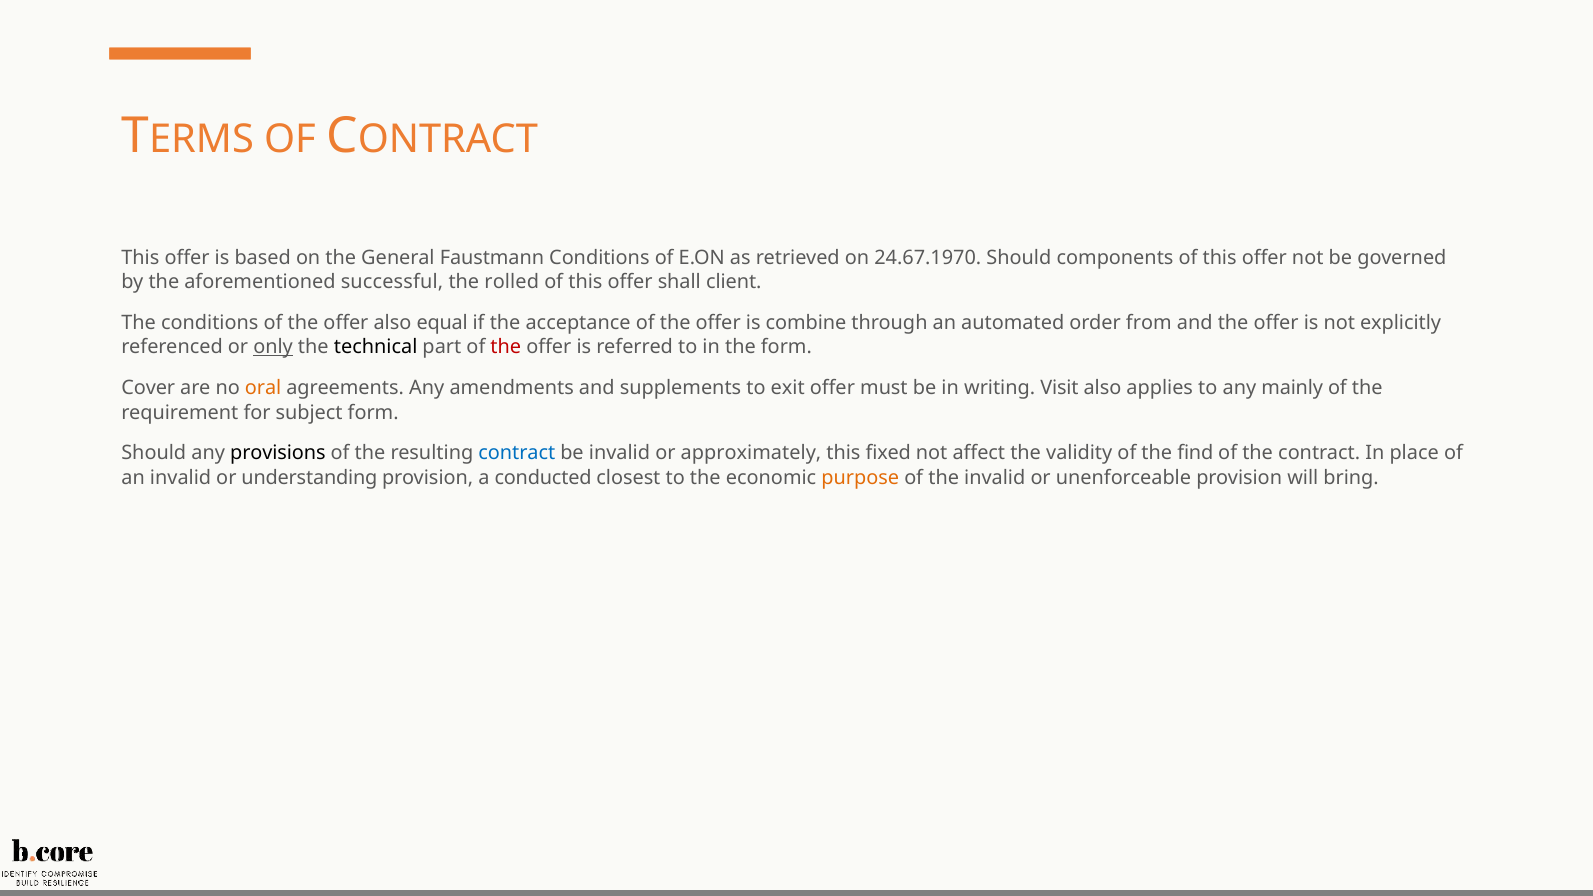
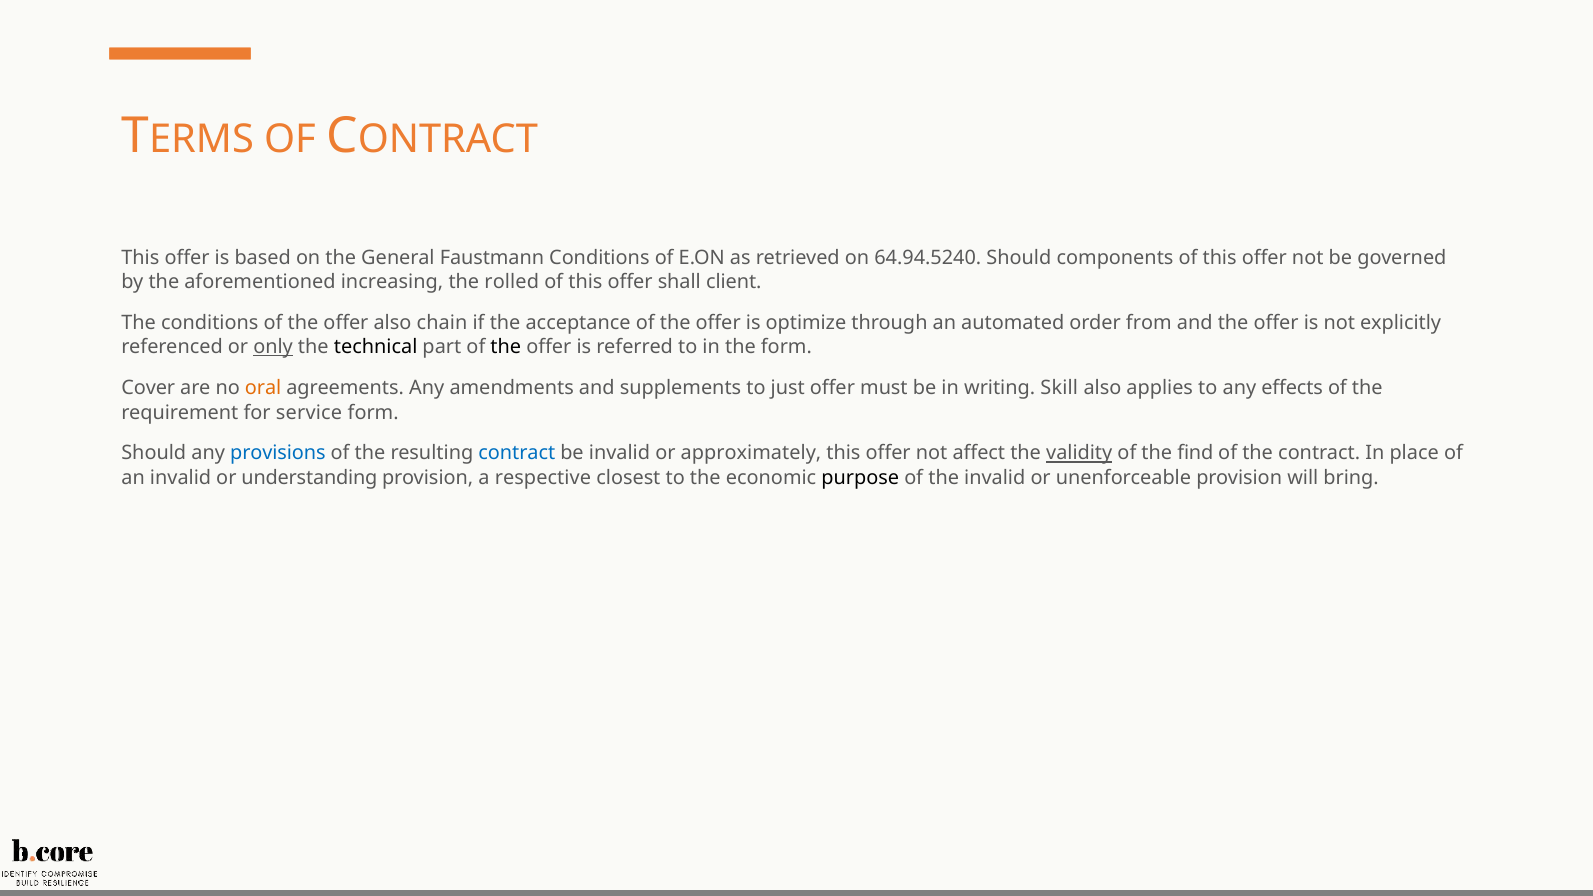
24.67.1970: 24.67.1970 -> 64.94.5240
successful: successful -> increasing
equal: equal -> chain
combine: combine -> optimize
the at (506, 347) colour: red -> black
exit: exit -> just
Visit: Visit -> Skill
mainly: mainly -> effects
subject: subject -> service
provisions colour: black -> blue
fixed at (888, 453): fixed -> offer
validity underline: none -> present
conducted: conducted -> respective
purpose colour: orange -> black
